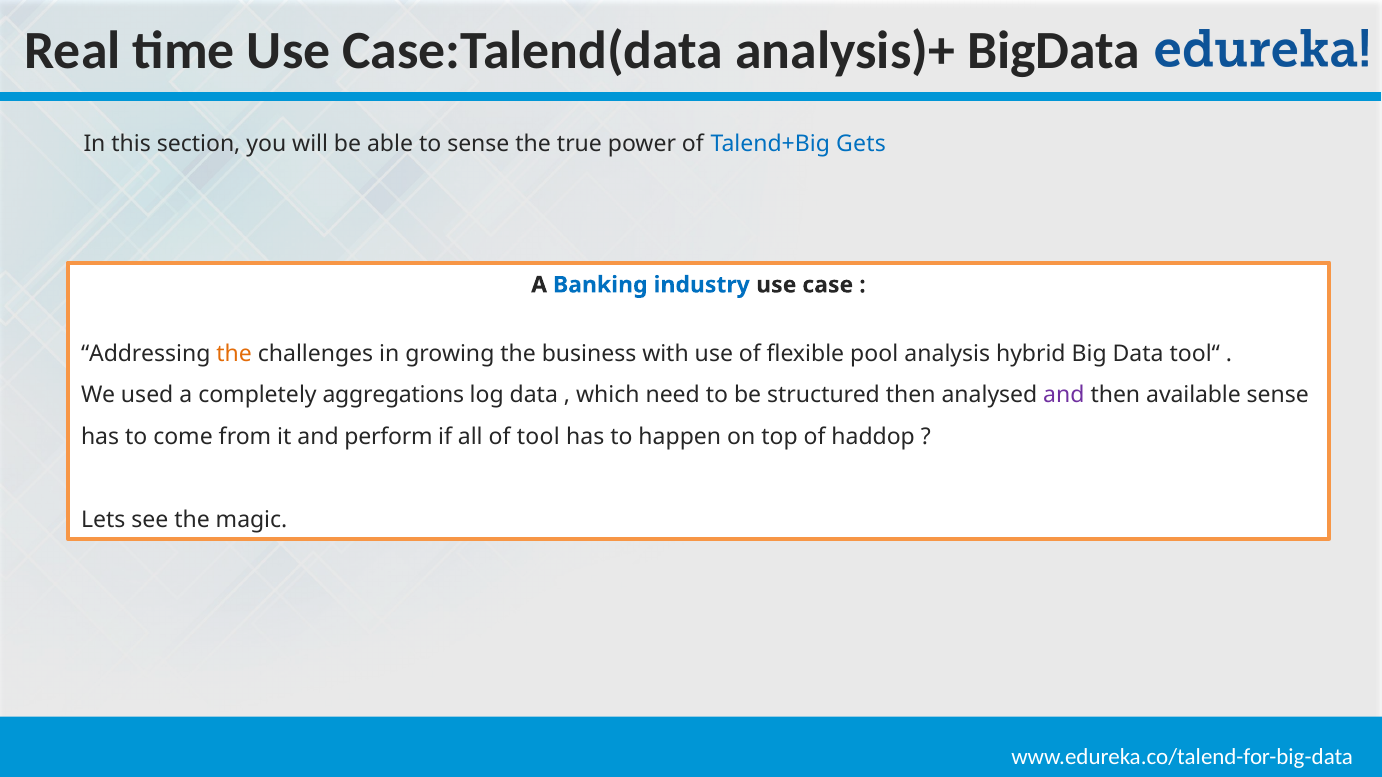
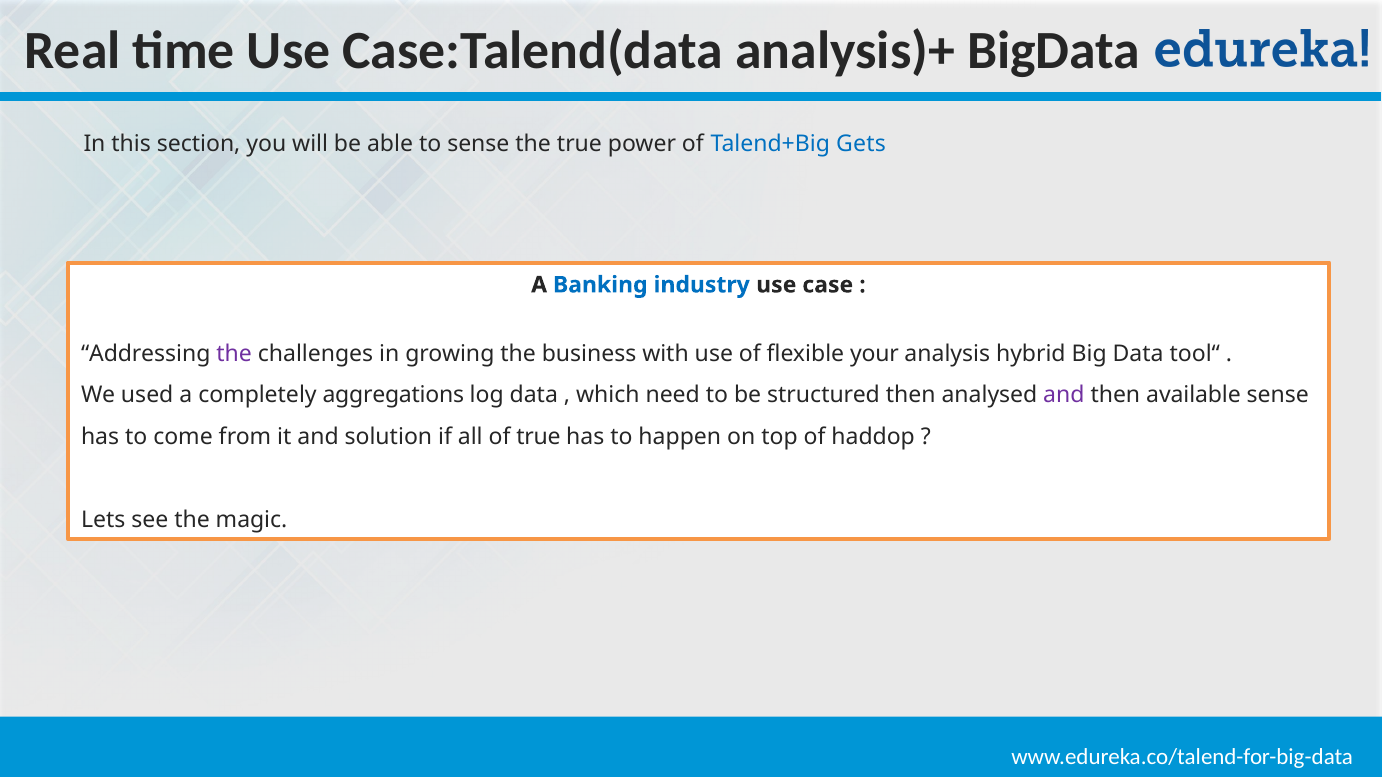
the at (234, 354) colour: orange -> purple
pool: pool -> your
perform: perform -> solution
of tool: tool -> true
